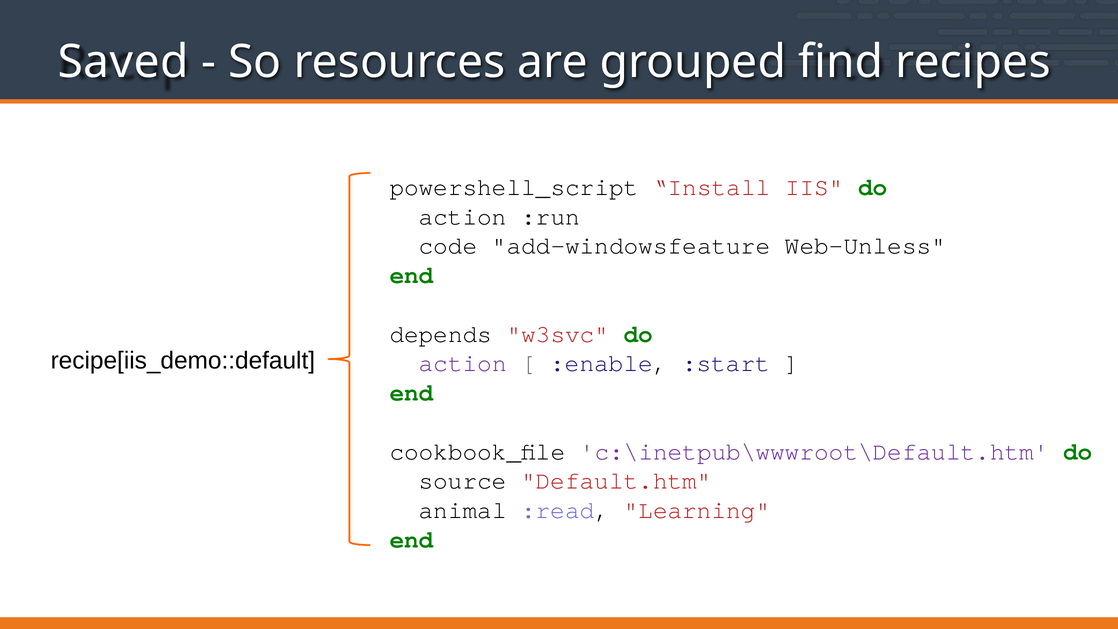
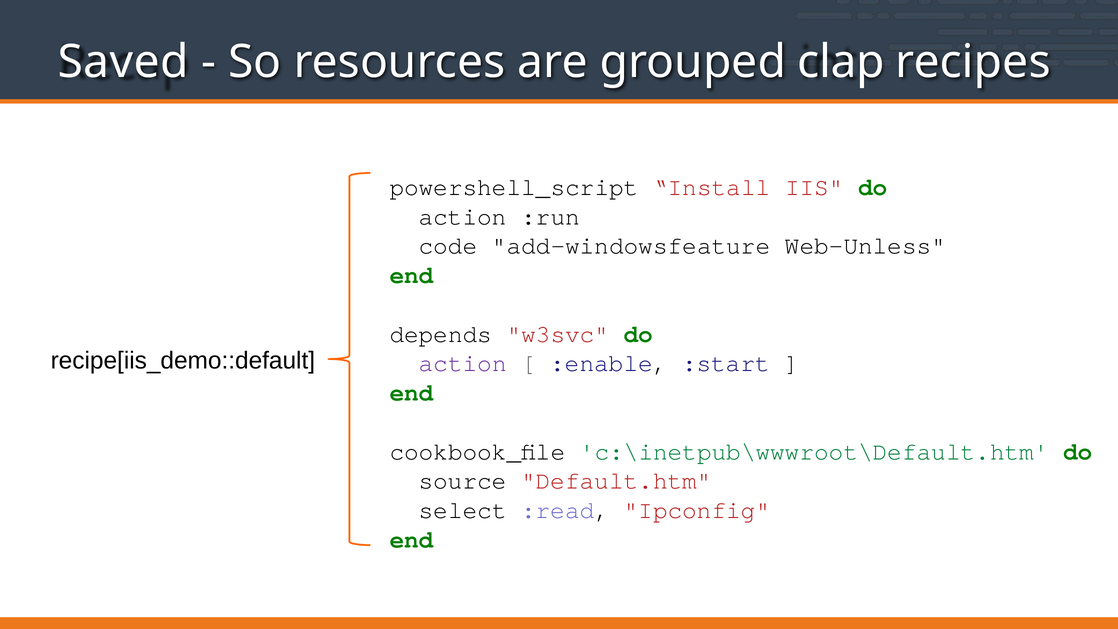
find: find -> clap
c:\inetpub\wwwroot\Default.htm colour: purple -> green
animal: animal -> select
Learning: Learning -> Ipconfig
